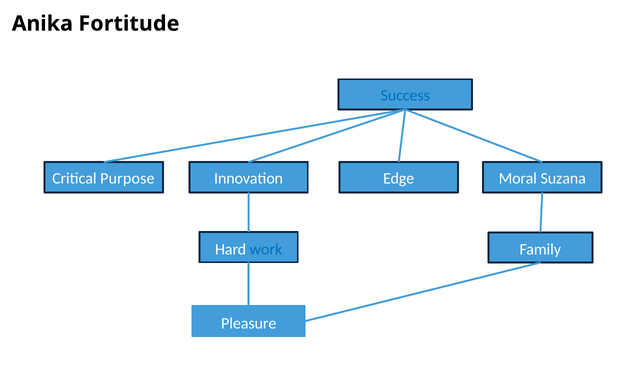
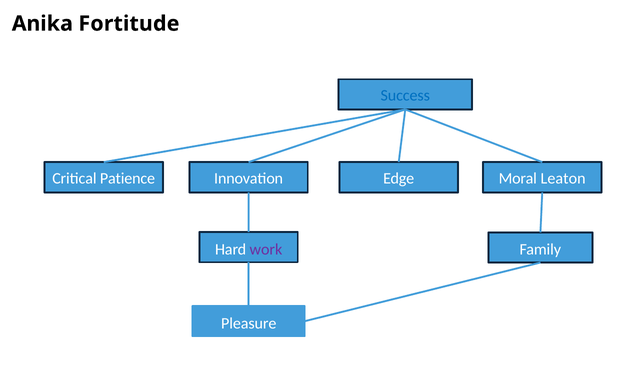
Purpose: Purpose -> Patience
Suzana: Suzana -> Leaton
work colour: blue -> purple
